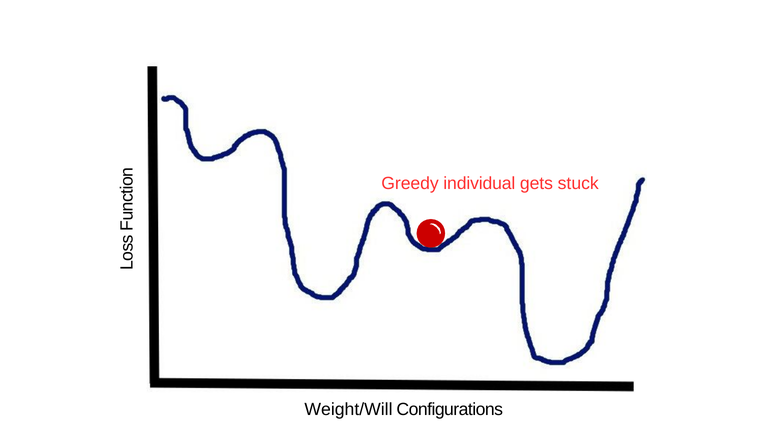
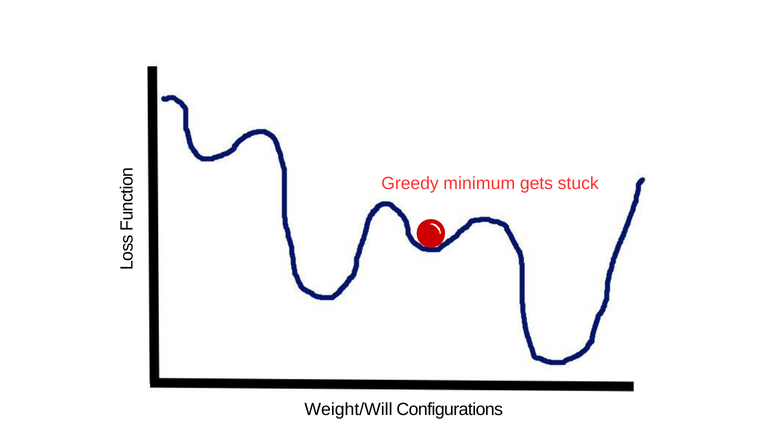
individual: individual -> minimum
